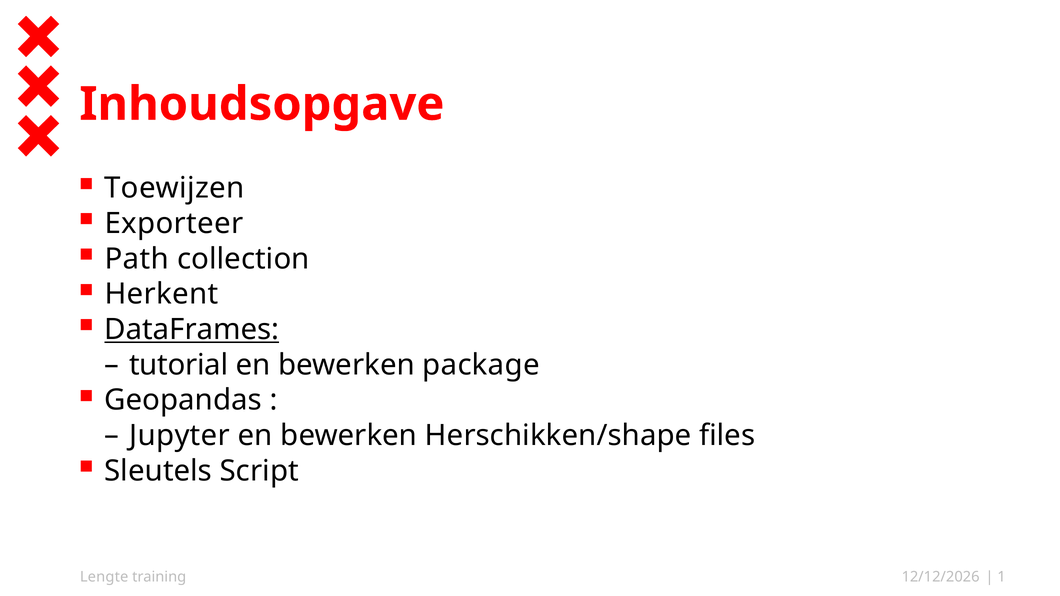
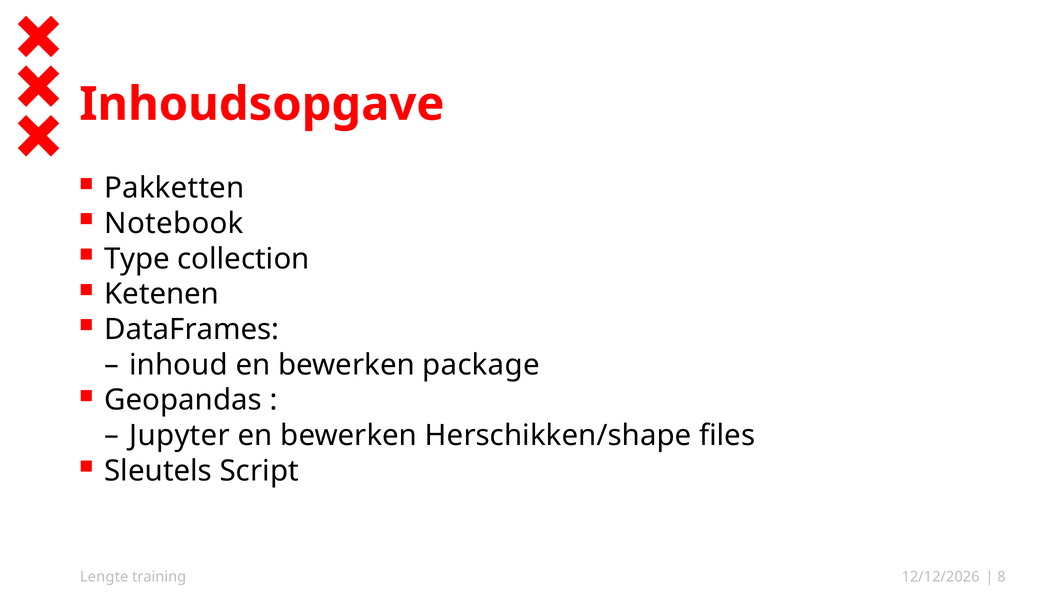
Toewijzen: Toewijzen -> Pakketten
Exporteer: Exporteer -> Notebook
Path: Path -> Type
Herkent: Herkent -> Ketenen
DataFrames underline: present -> none
tutorial: tutorial -> inhoud
1: 1 -> 8
